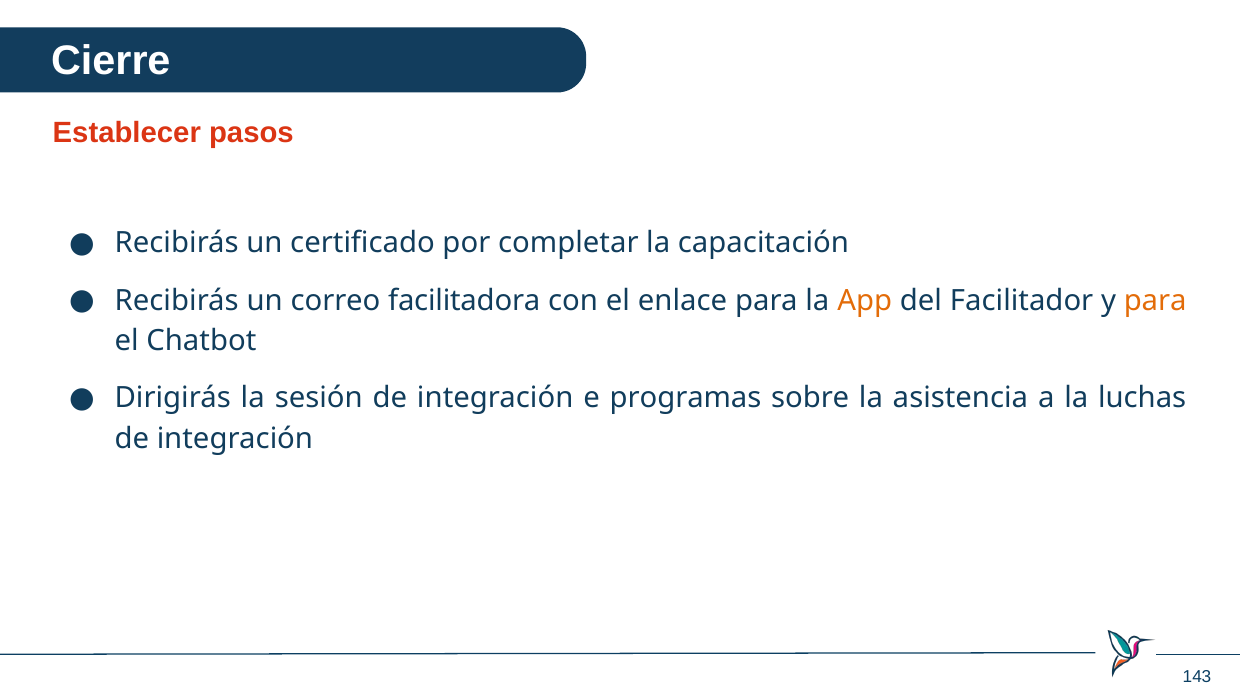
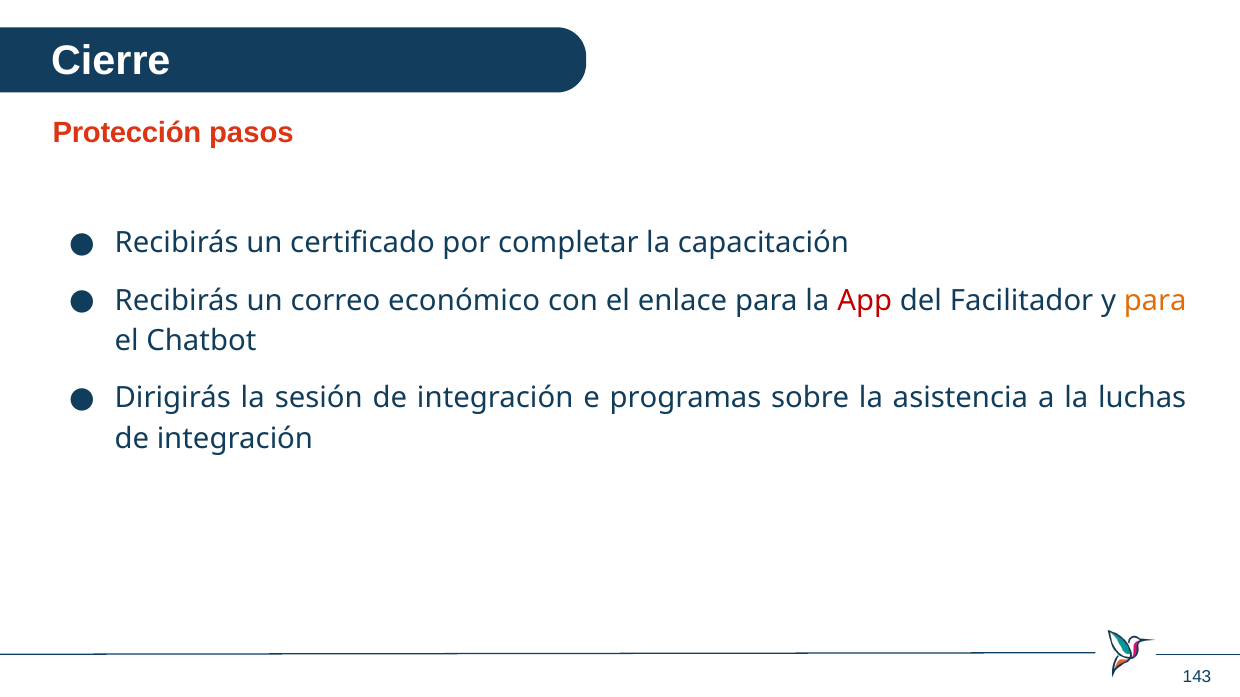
Establecer: Establecer -> Protección
facilitadora: facilitadora -> económico
App colour: orange -> red
